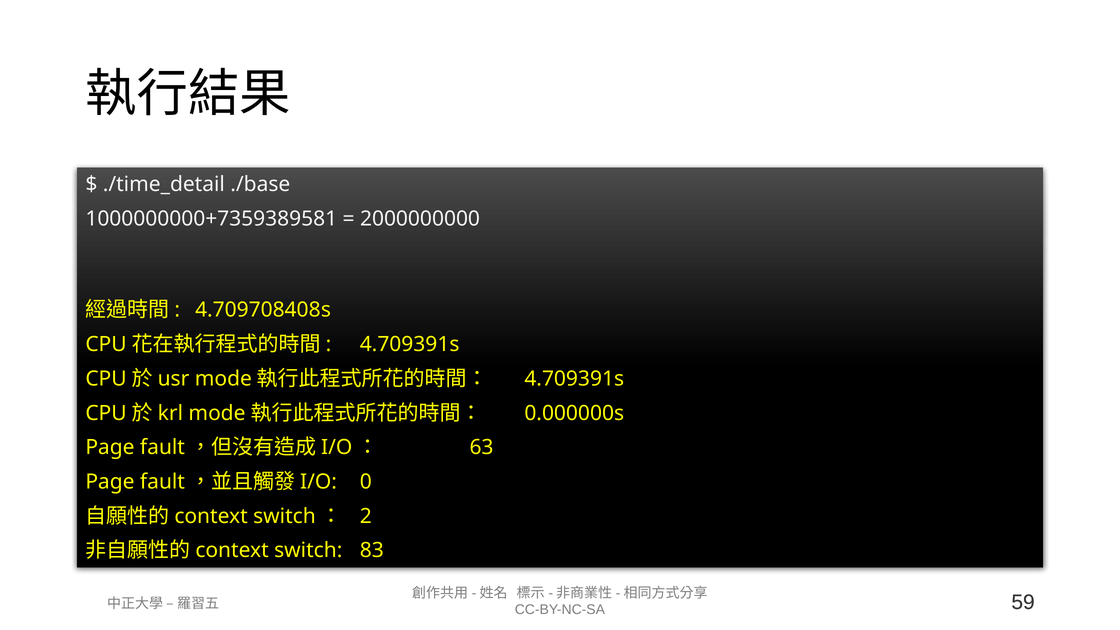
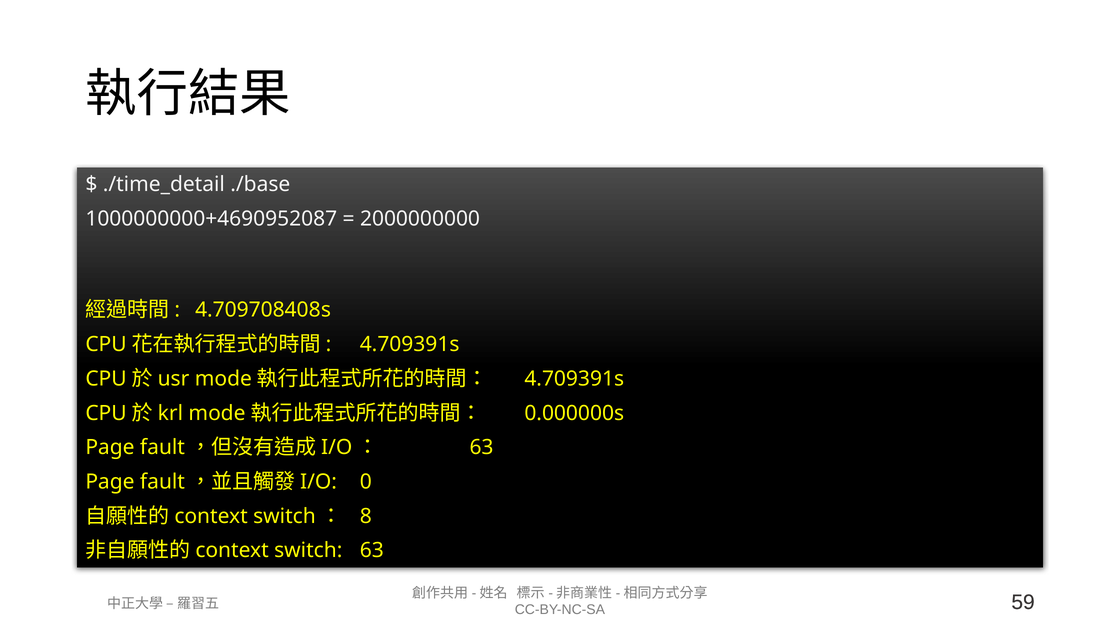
1000000000+7359389581: 1000000000+7359389581 -> 1000000000+4690952087
2: 2 -> 8
switch 83: 83 -> 63
